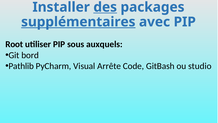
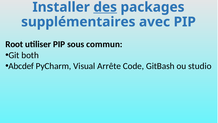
supplémentaires underline: present -> none
auxquels: auxquels -> commun
bord: bord -> both
Pathlib: Pathlib -> Abcdef
